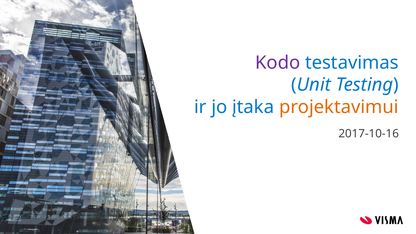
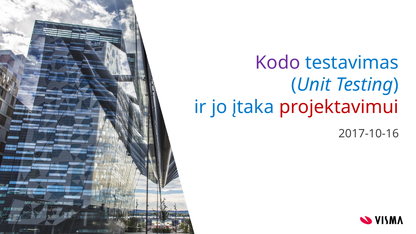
projektavimui colour: orange -> red
